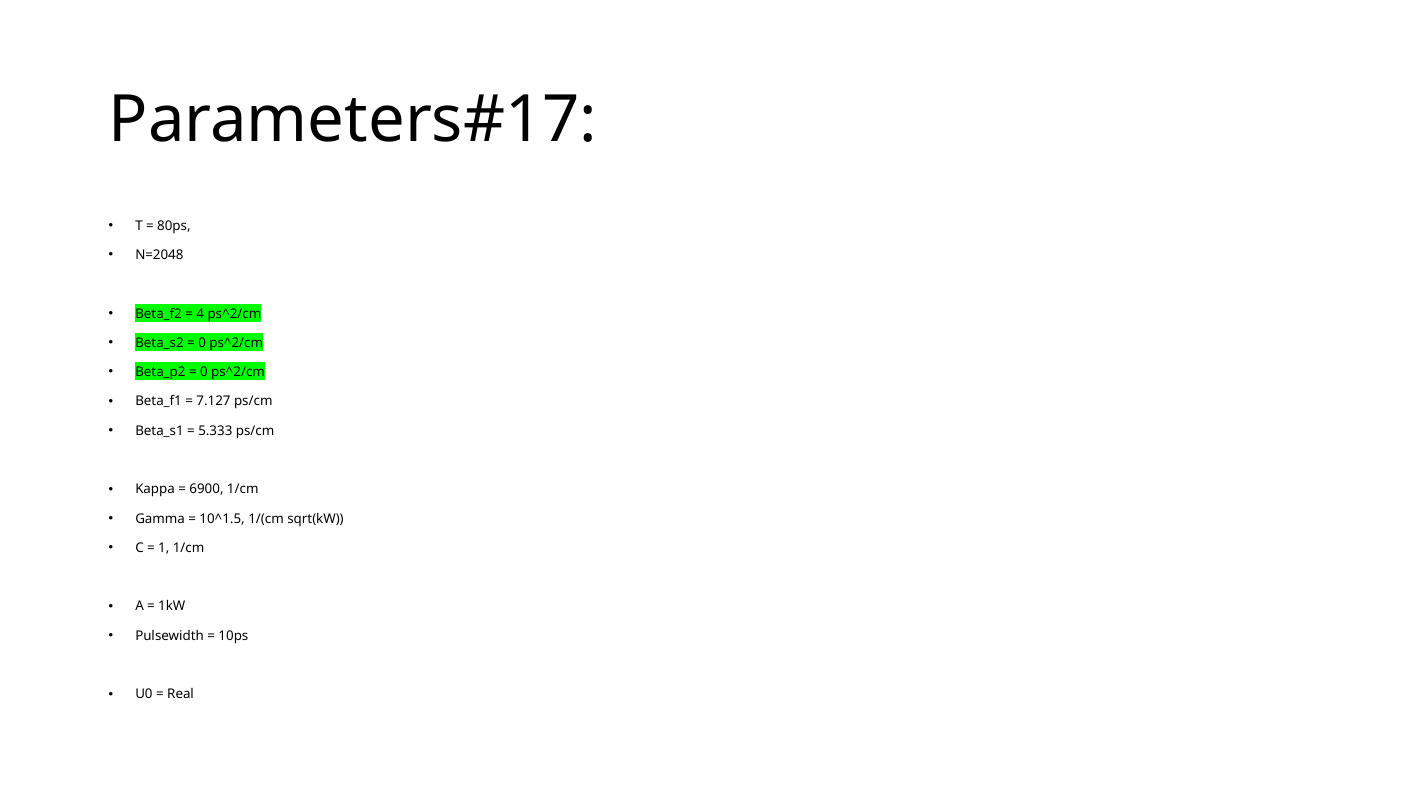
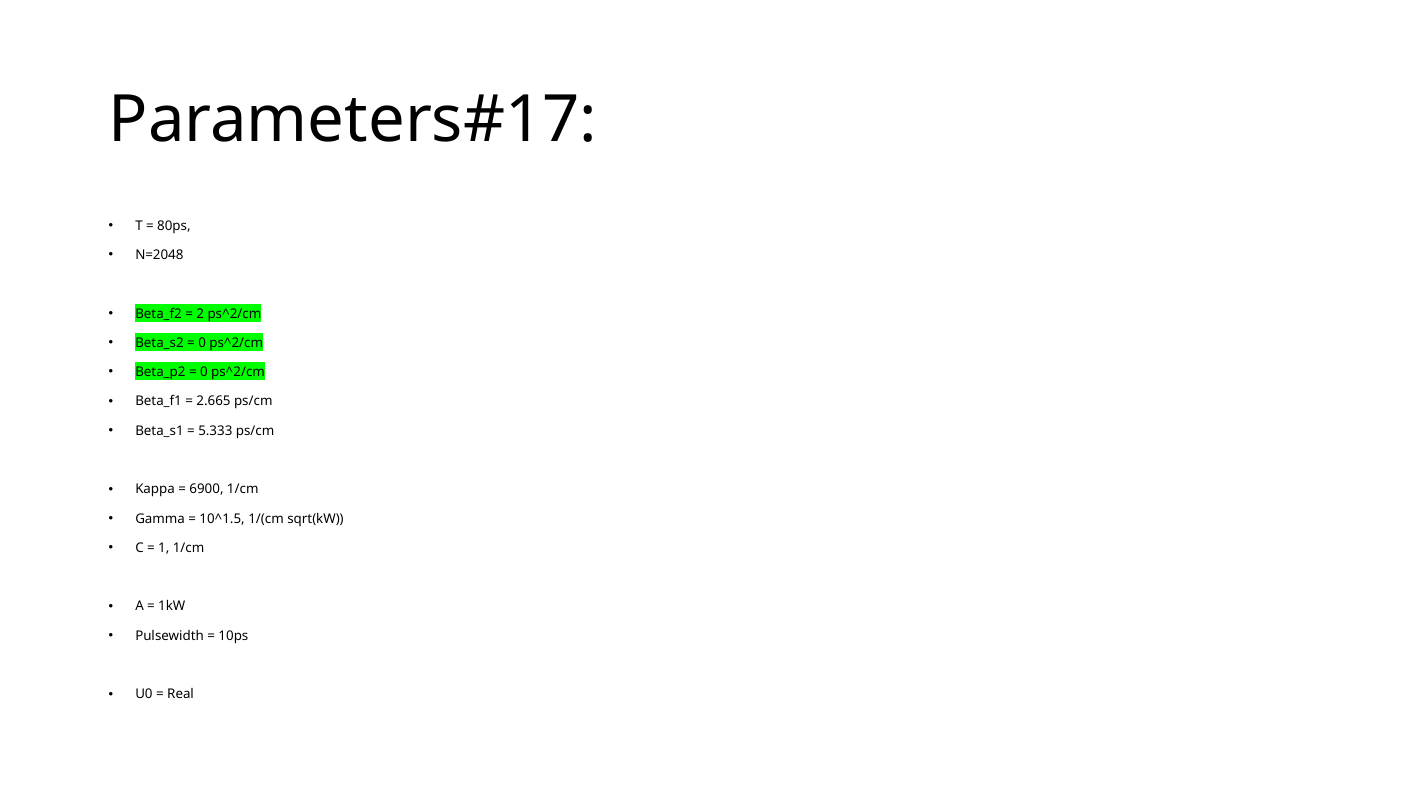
4: 4 -> 2
7.127: 7.127 -> 2.665
